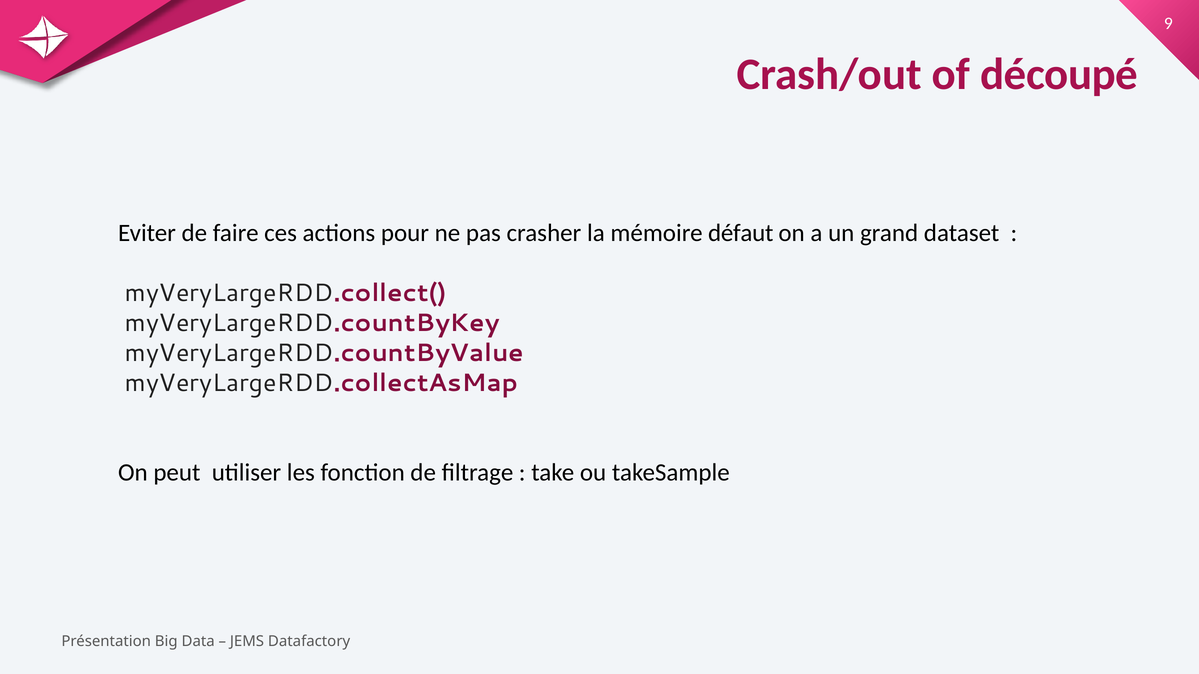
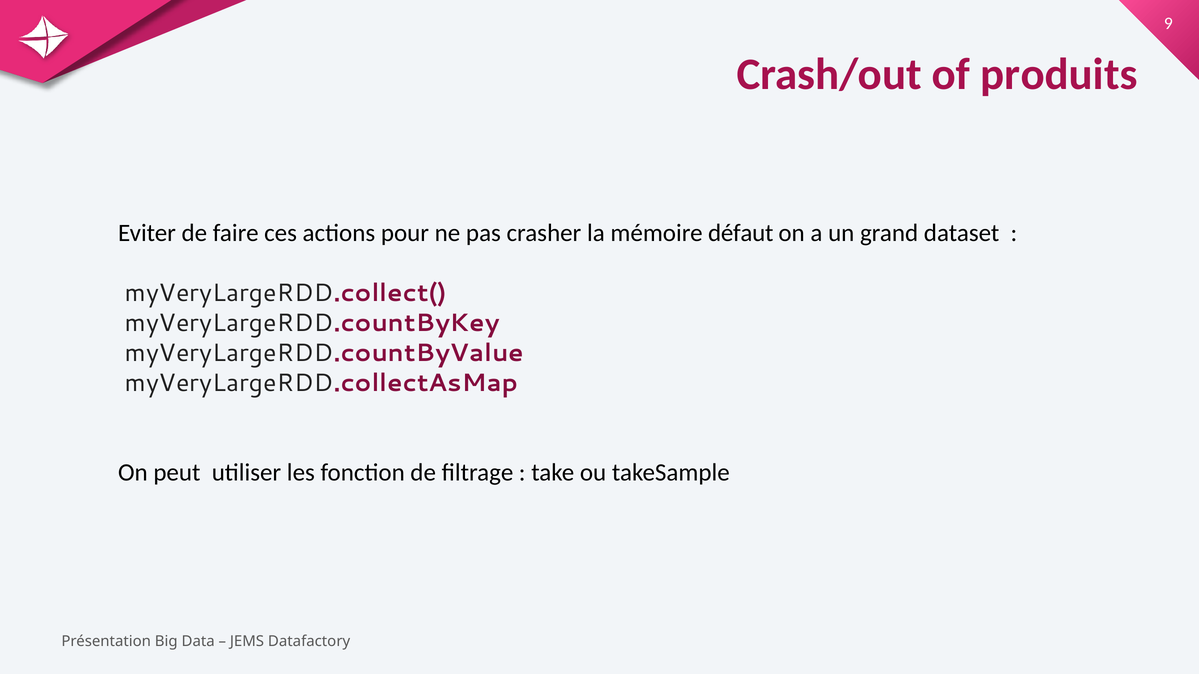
découpé: découpé -> produits
